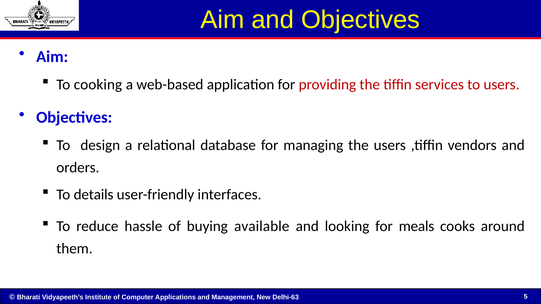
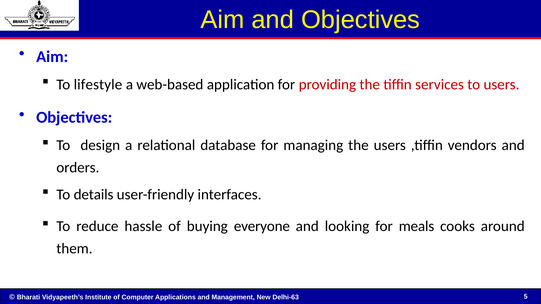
cooking: cooking -> lifestyle
available: available -> everyone
